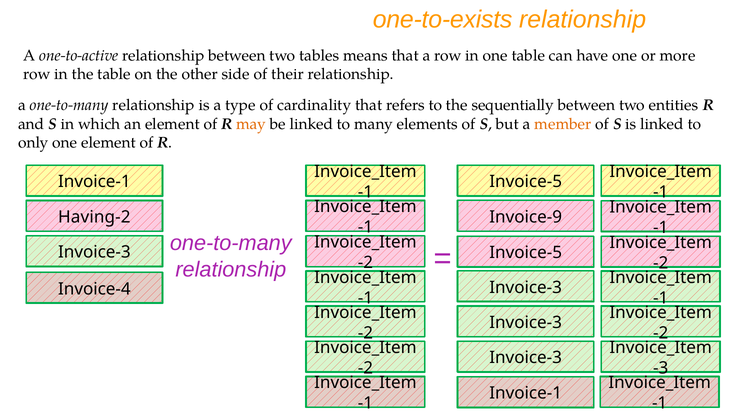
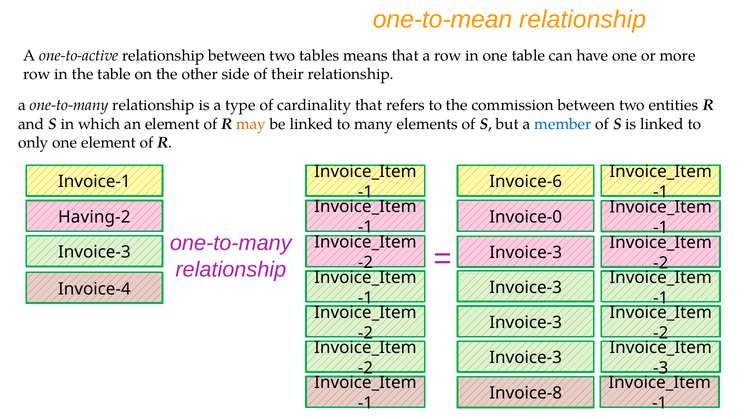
one-to-exists: one-to-exists -> one-to-mean
sequentially: sequentially -> commission
member colour: orange -> blue
Invoice-5 at (526, 182): Invoice-5 -> Invoice-6
Invoice-9: Invoice-9 -> Invoice-0
Invoice-5 at (526, 253): Invoice-5 -> Invoice-3
Invoice-1 at (526, 393): Invoice-1 -> Invoice-8
